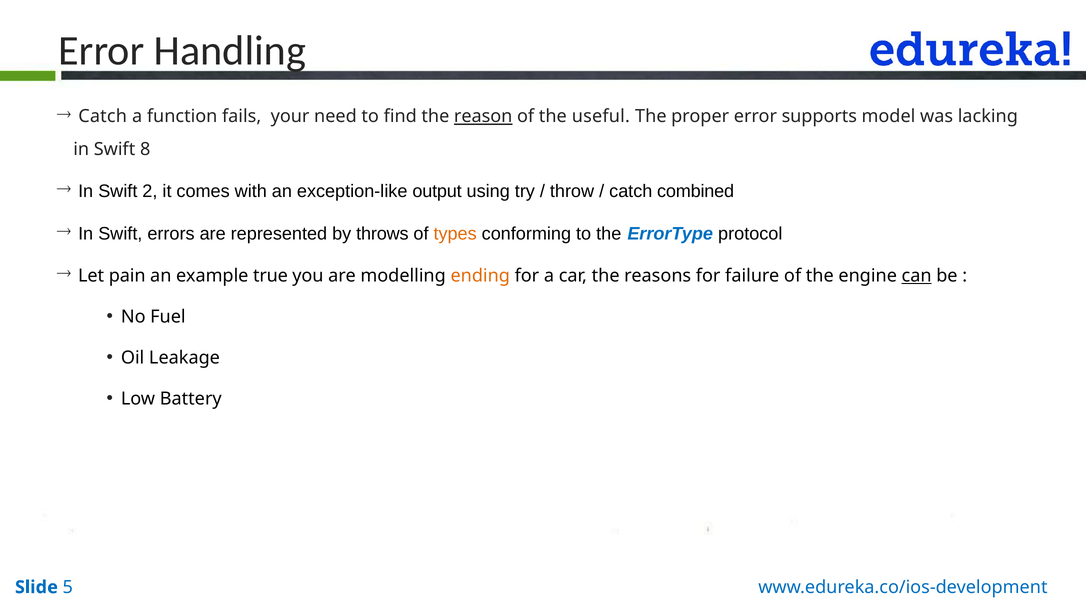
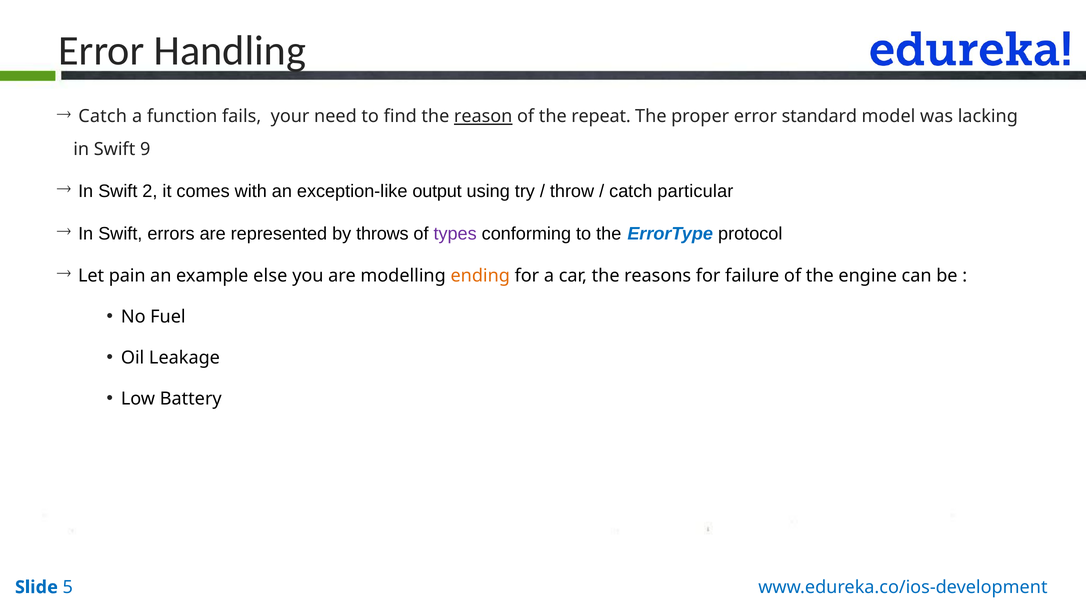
useful: useful -> repeat
supports: supports -> standard
8: 8 -> 9
combined: combined -> particular
types colour: orange -> purple
true: true -> else
can underline: present -> none
